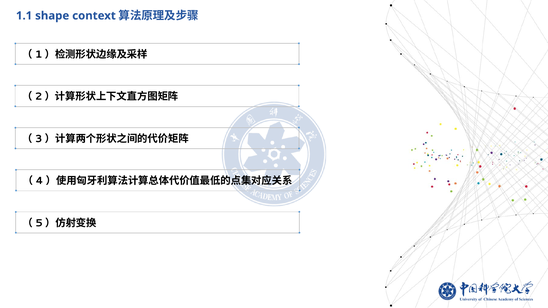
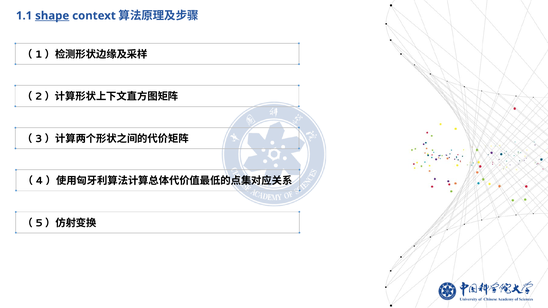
shape underline: none -> present
